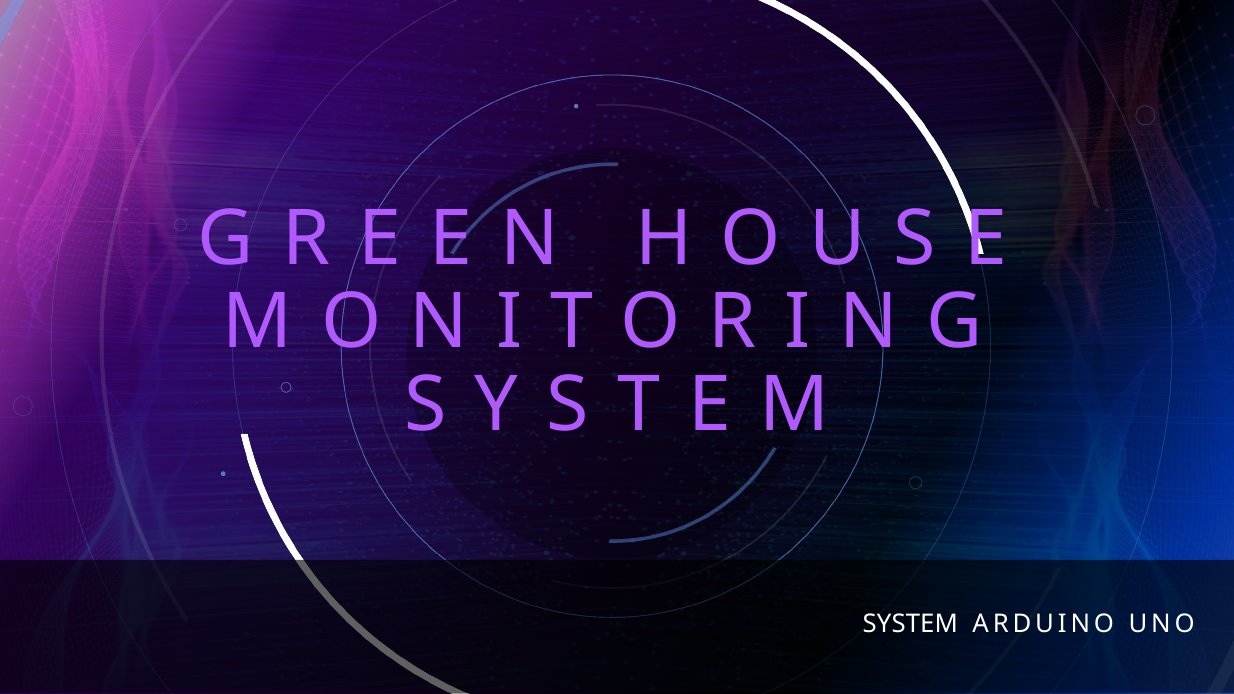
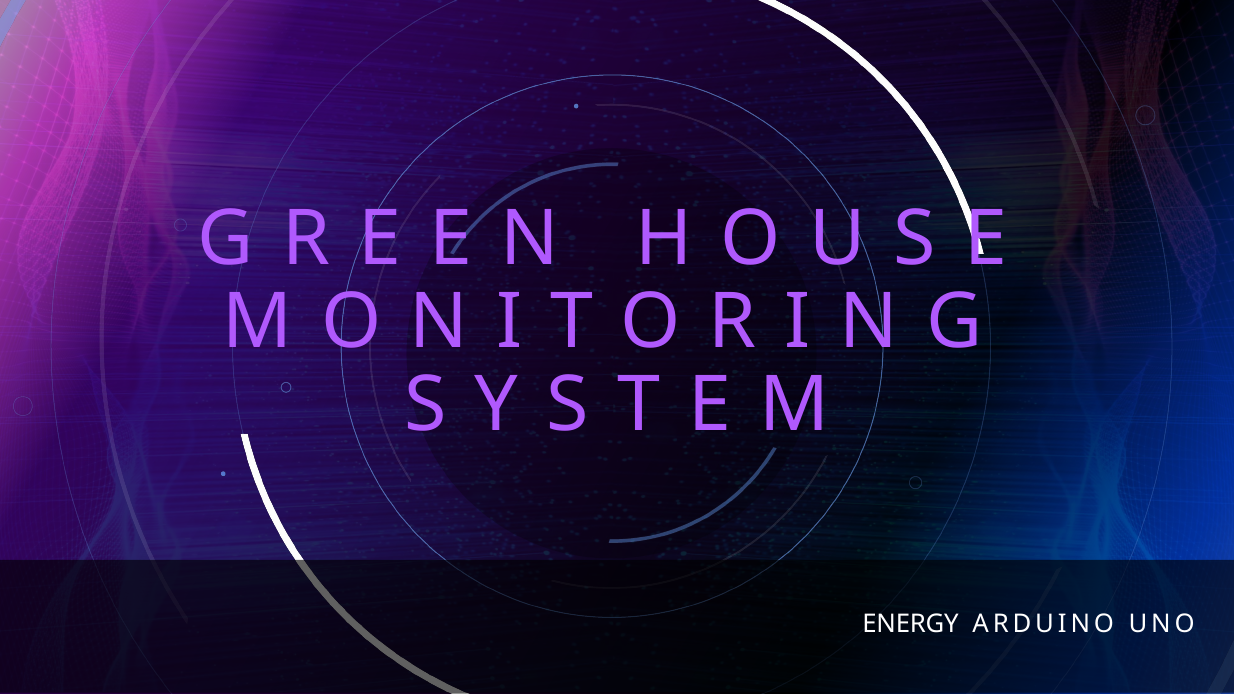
SYSTEM: SYSTEM -> ENERGY
